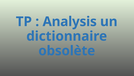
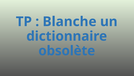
Analysis: Analysis -> Blanche
